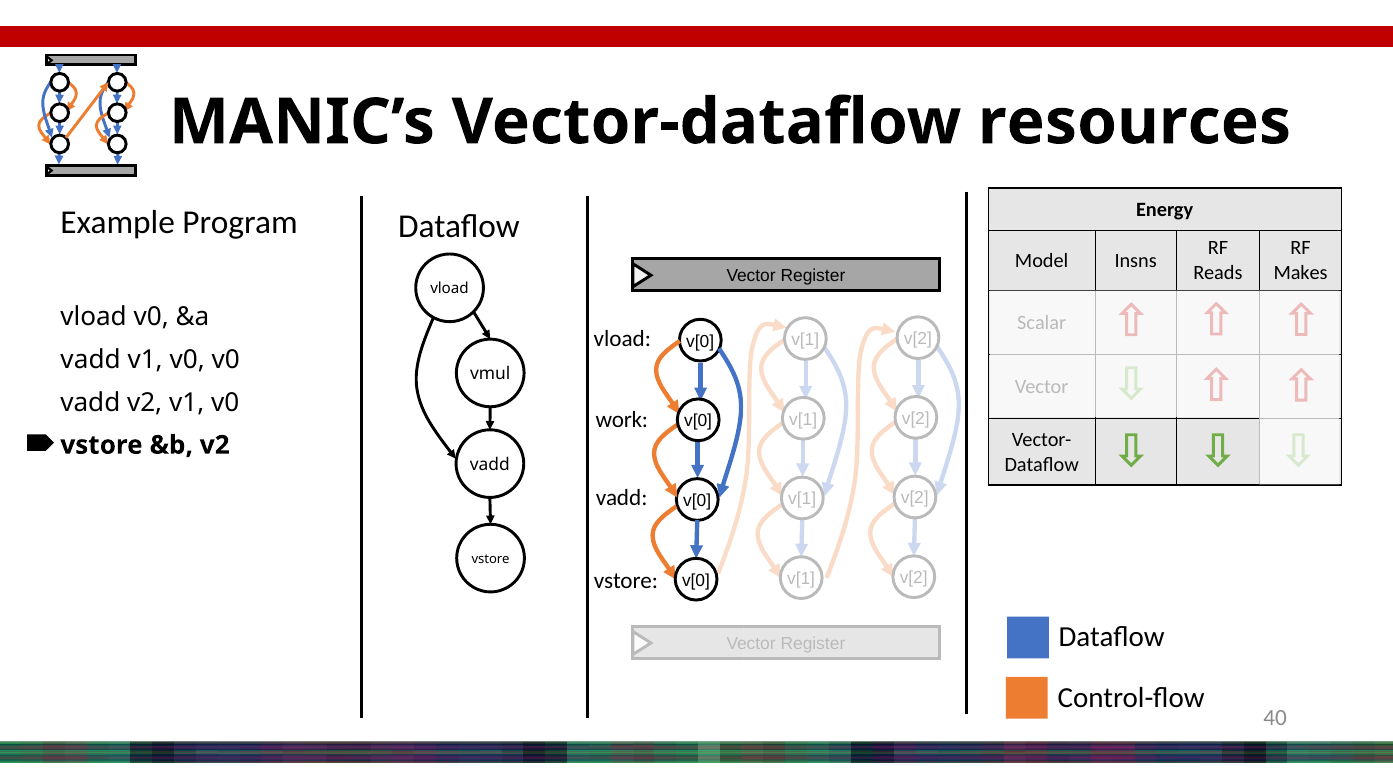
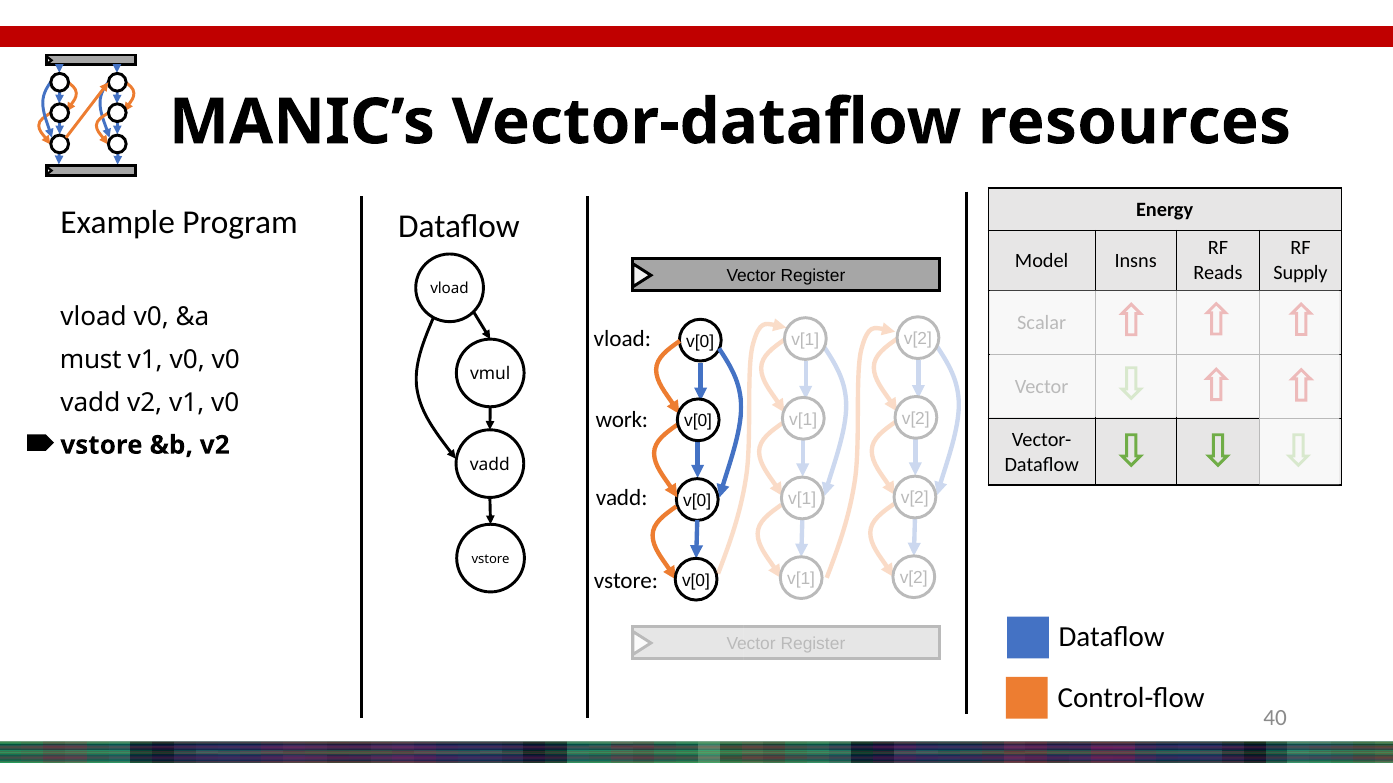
Makes: Makes -> Supply
vadd at (91, 360): vadd -> must
